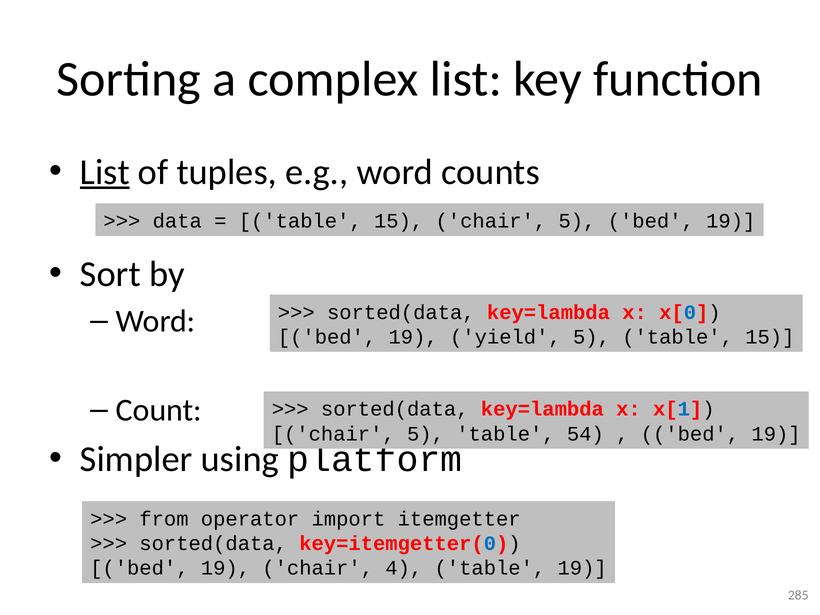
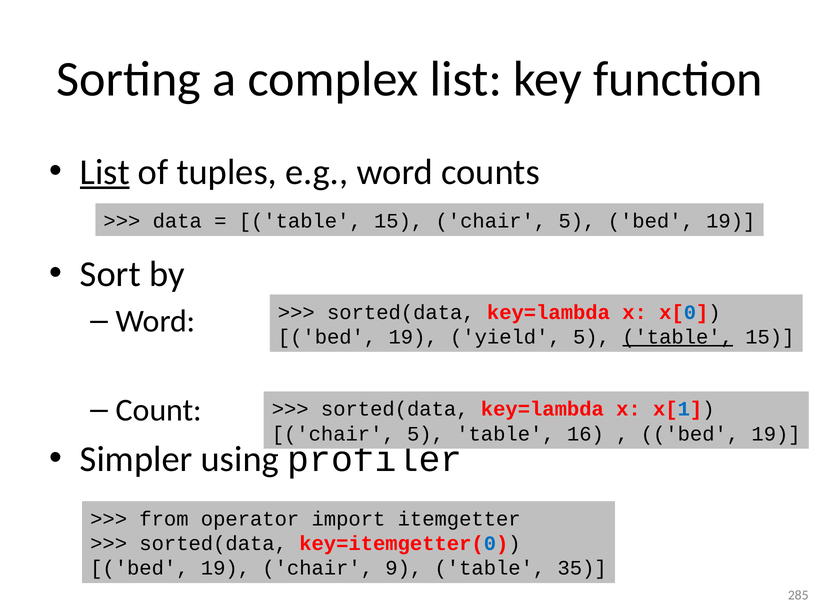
table at (678, 337) underline: none -> present
54: 54 -> 16
platform: platform -> profiler
4: 4 -> 9
table 19: 19 -> 35
